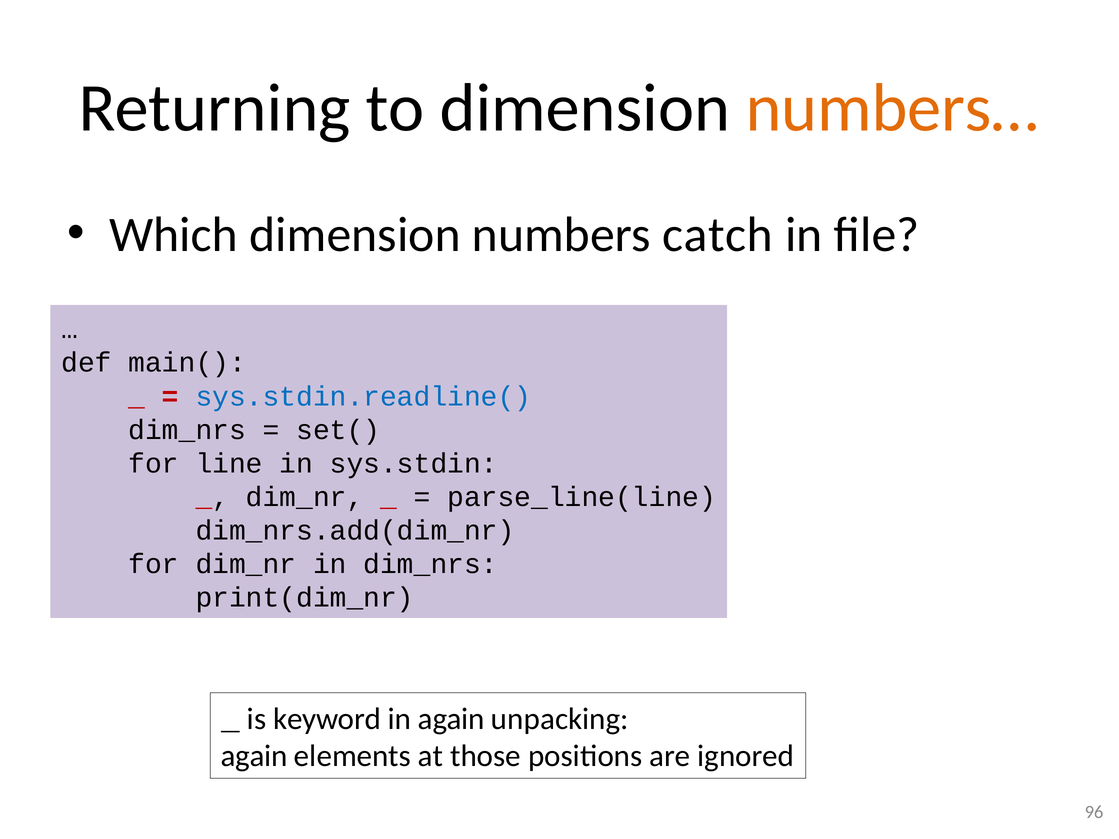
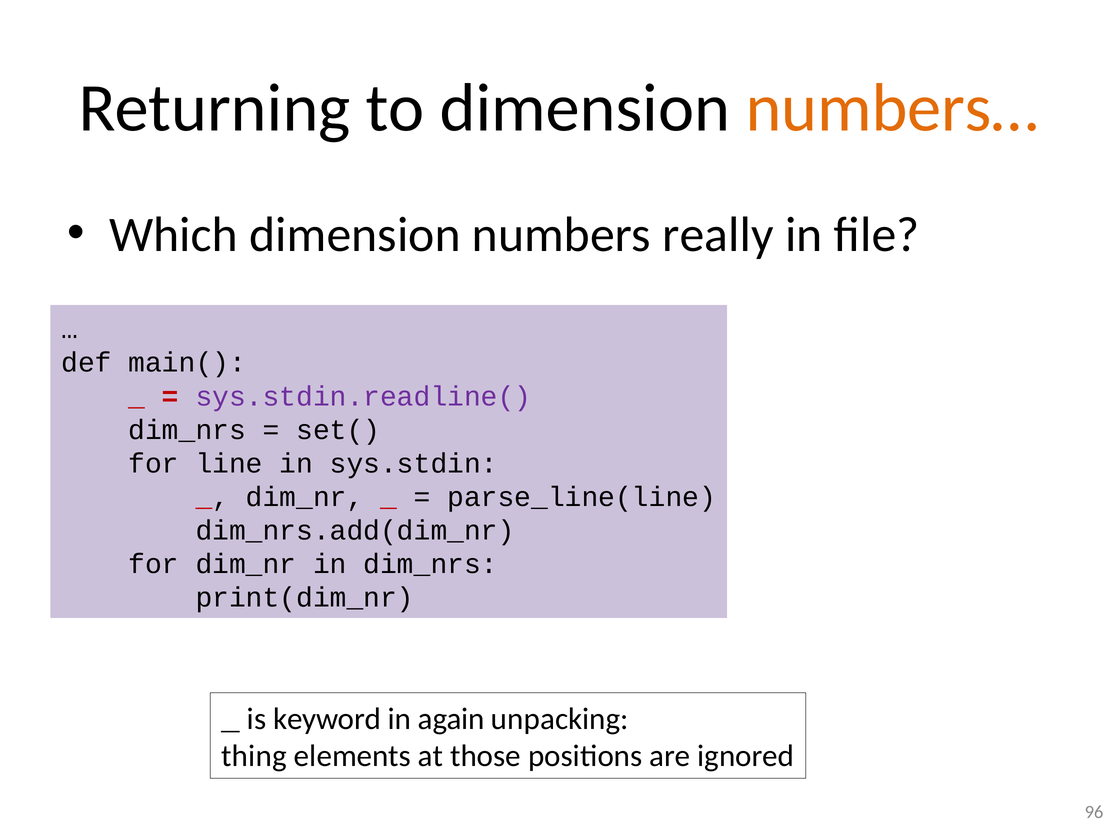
catch: catch -> really
sys.stdin.readline( colour: blue -> purple
again at (254, 756): again -> thing
